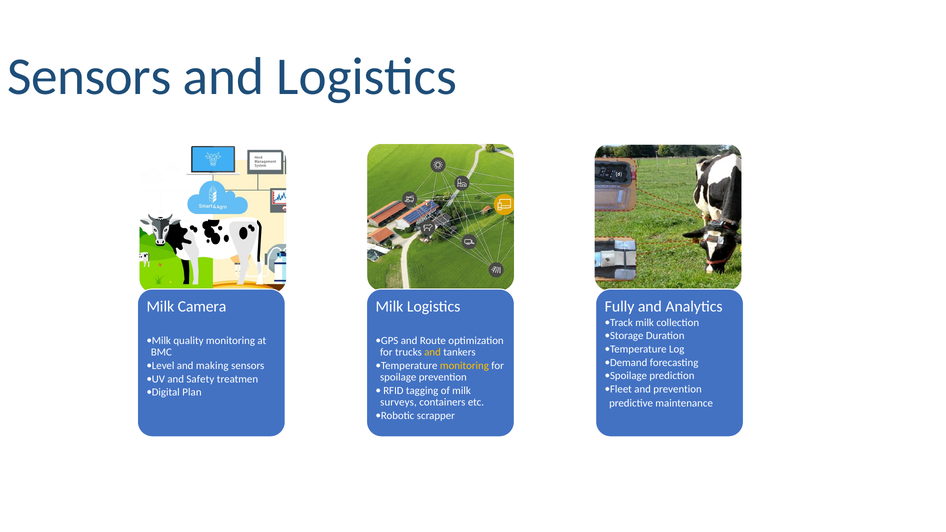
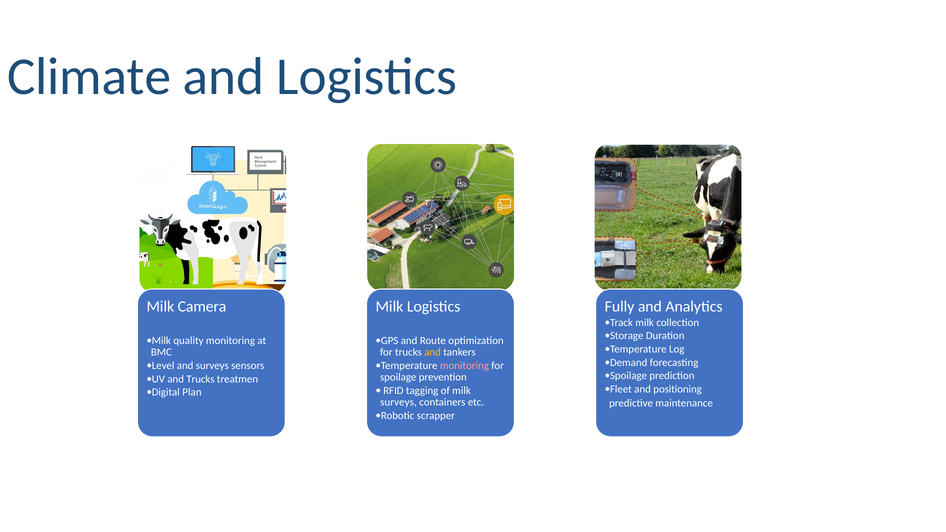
Sensors at (89, 77): Sensors -> Climate
and making: making -> surveys
monitoring at (464, 366) colour: yellow -> pink
and Safety: Safety -> Trucks
and prevention: prevention -> positioning
